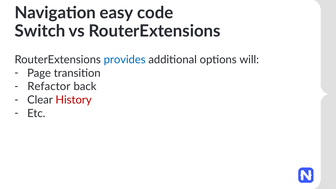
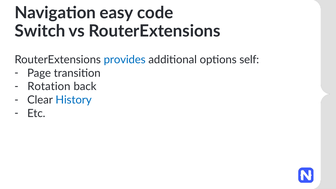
will: will -> self
Refactor: Refactor -> Rotation
History colour: red -> blue
